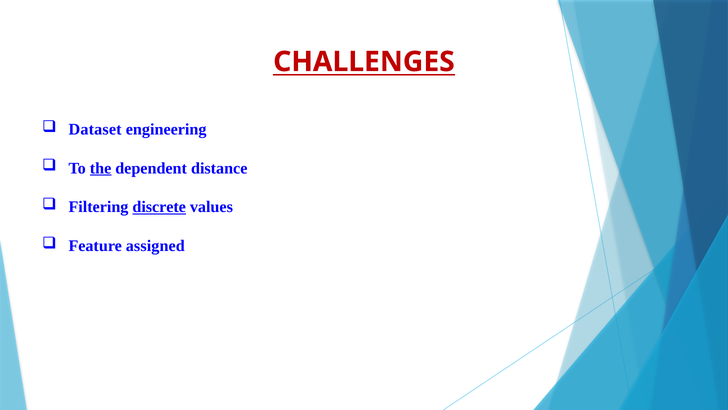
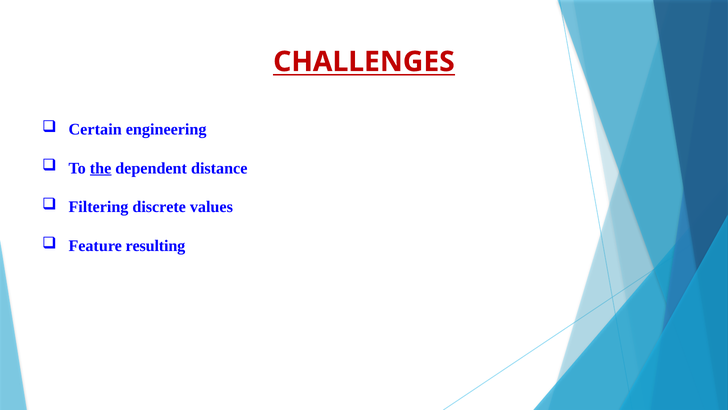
Dataset: Dataset -> Certain
discrete underline: present -> none
assigned: assigned -> resulting
